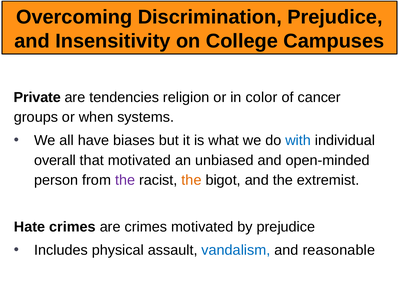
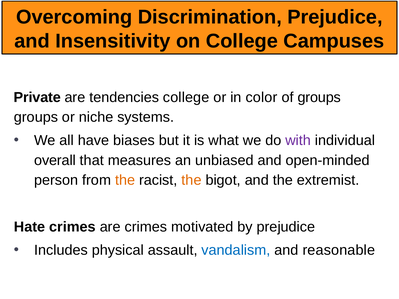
tendencies religion: religion -> college
of cancer: cancer -> groups
when: when -> niche
with colour: blue -> purple
that motivated: motivated -> measures
the at (125, 180) colour: purple -> orange
